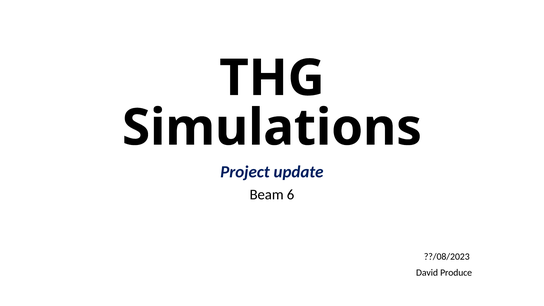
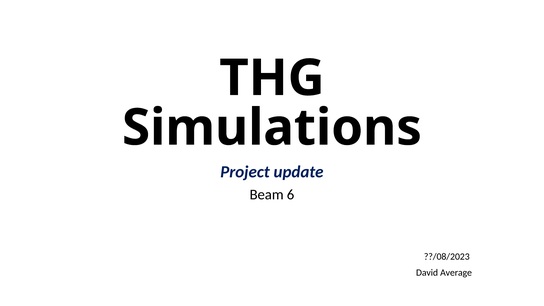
Produce: Produce -> Average
